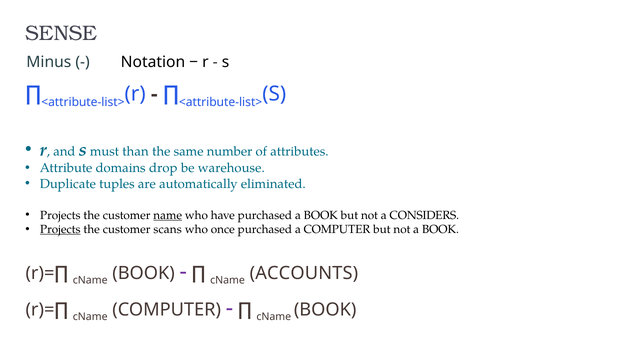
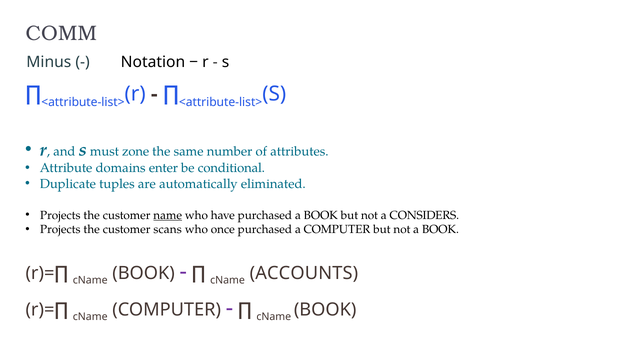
SENSE: SENSE -> COMM
than: than -> zone
drop: drop -> enter
warehouse: warehouse -> conditional
Projects at (60, 229) underline: present -> none
